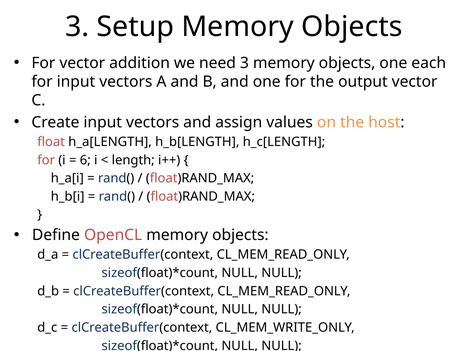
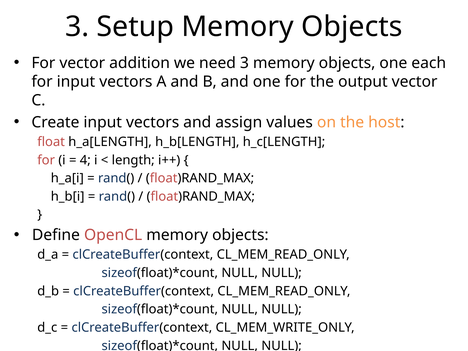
6: 6 -> 4
